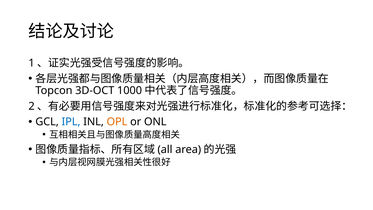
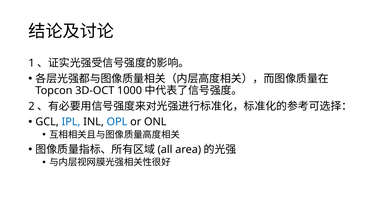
OPL colour: orange -> blue
